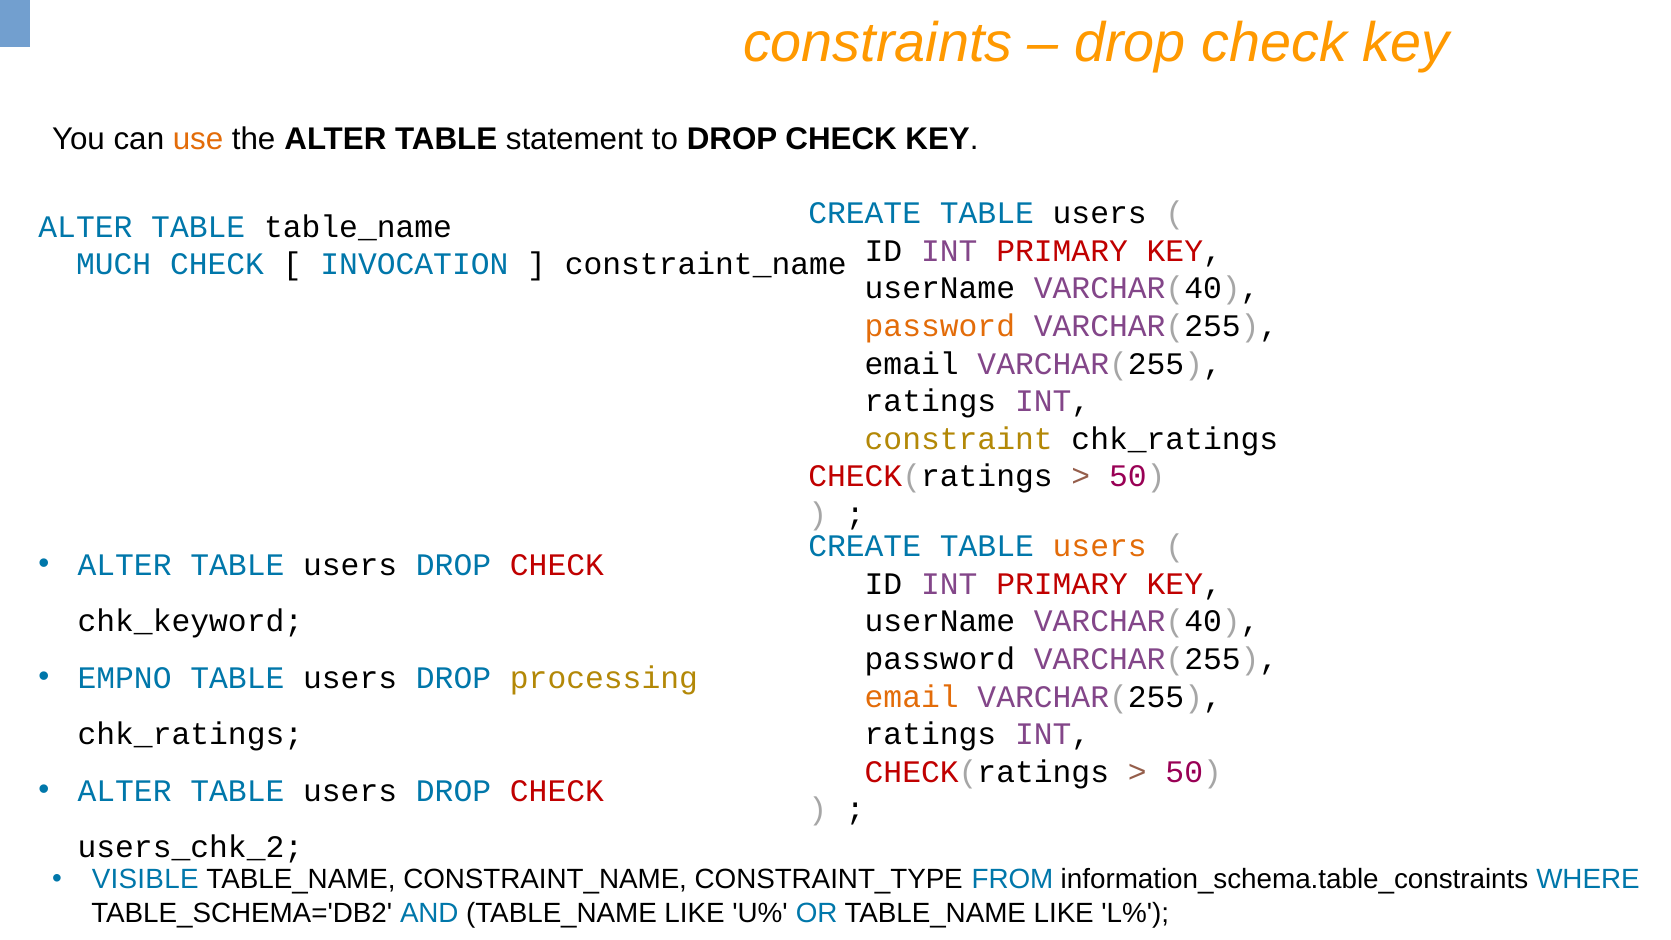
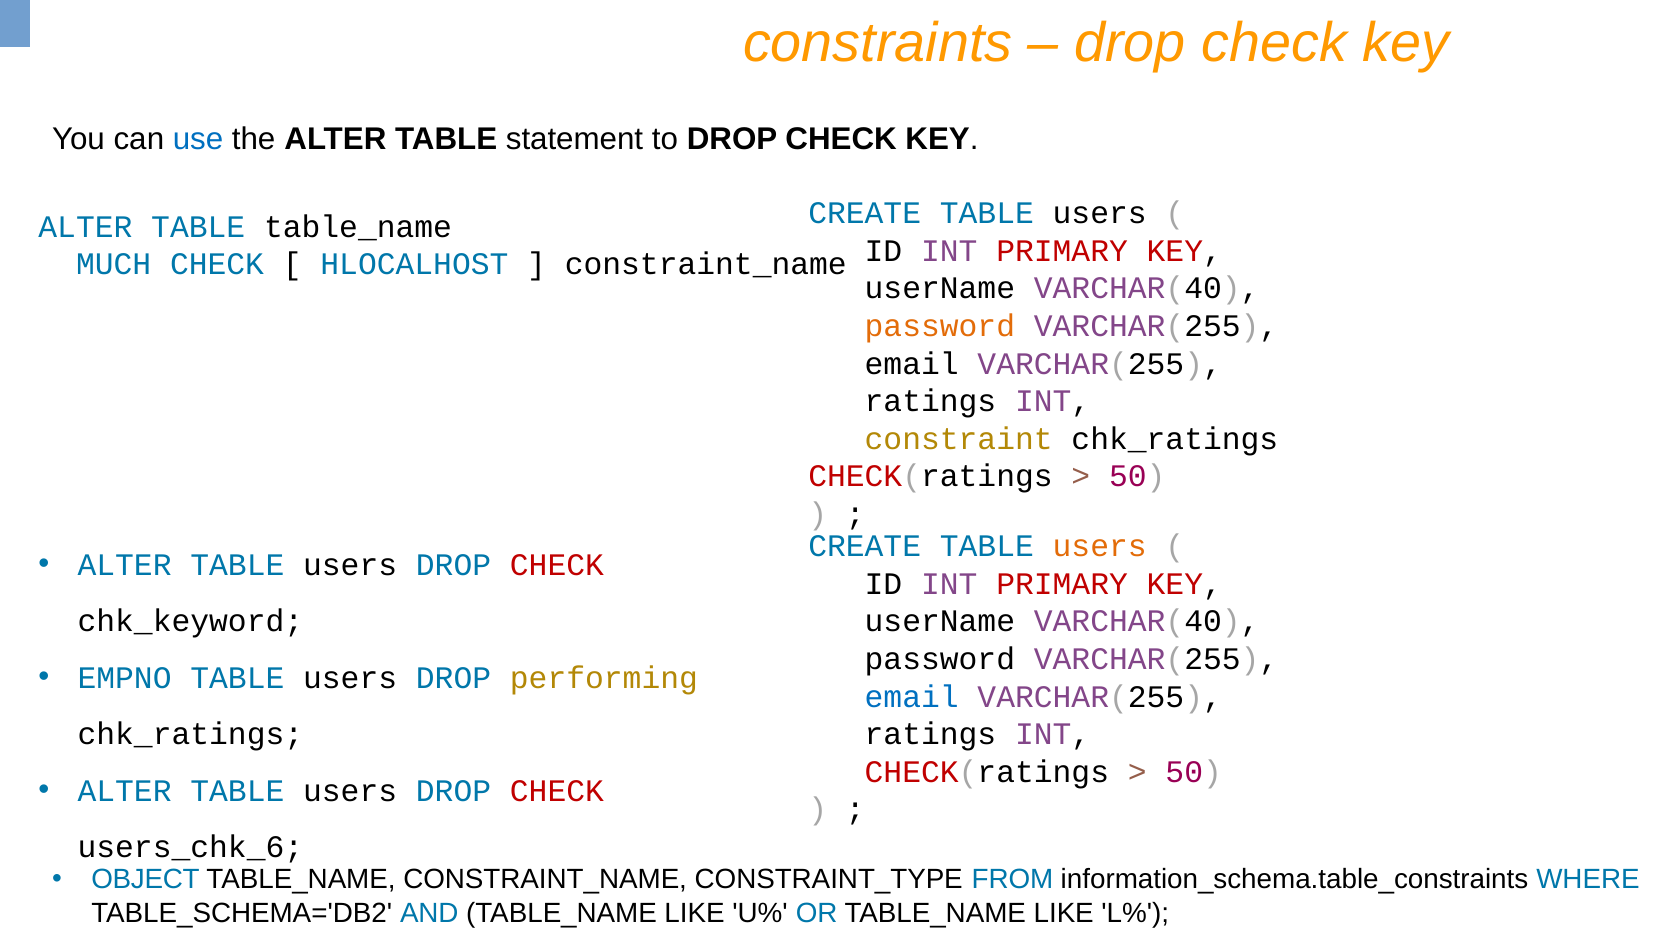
use colour: orange -> blue
INVOCATION: INVOCATION -> HLOCALHOST
processing: processing -> performing
email at (912, 697) colour: orange -> blue
users_chk_2: users_chk_2 -> users_chk_6
VISIBLE: VISIBLE -> OBJECT
